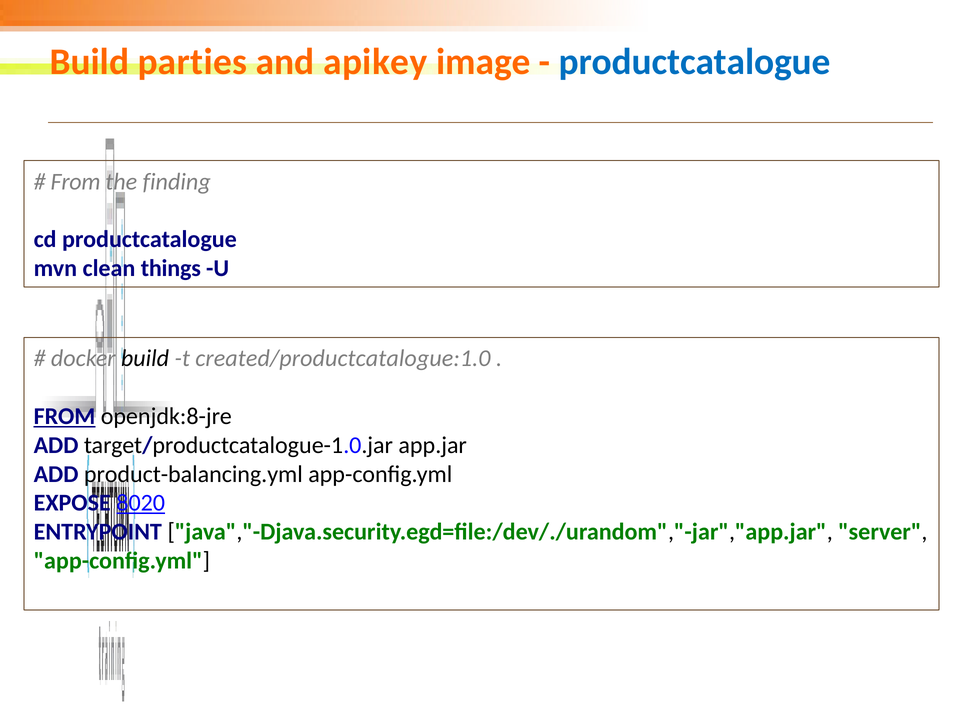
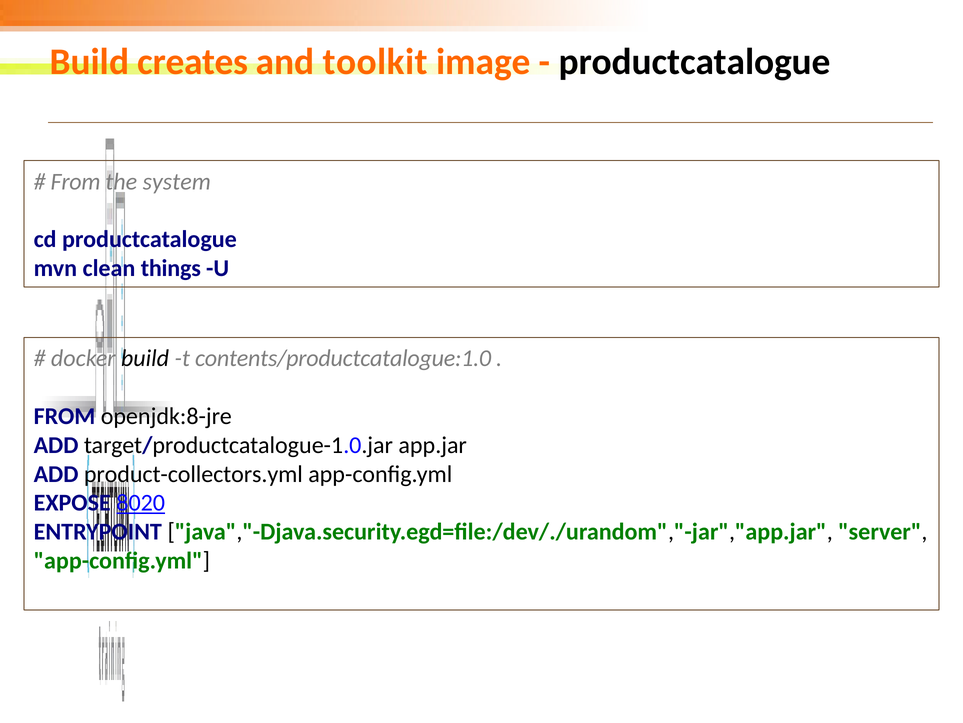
parties: parties -> creates
apikey: apikey -> toolkit
productcatalogue at (695, 62) colour: blue -> black
finding: finding -> system
created/productcatalogue:1.0: created/productcatalogue:1.0 -> contents/productcatalogue:1.0
FROM at (65, 416) underline: present -> none
product-balancing.yml: product-balancing.yml -> product-collectors.yml
